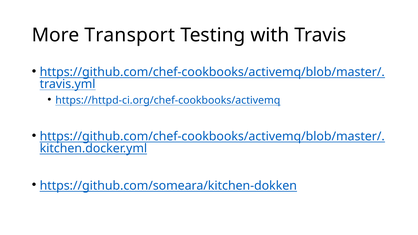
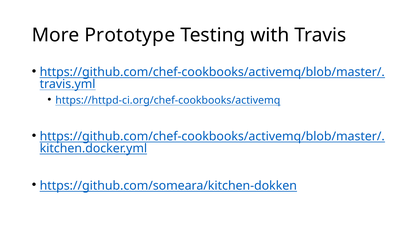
Transport: Transport -> Prototype
